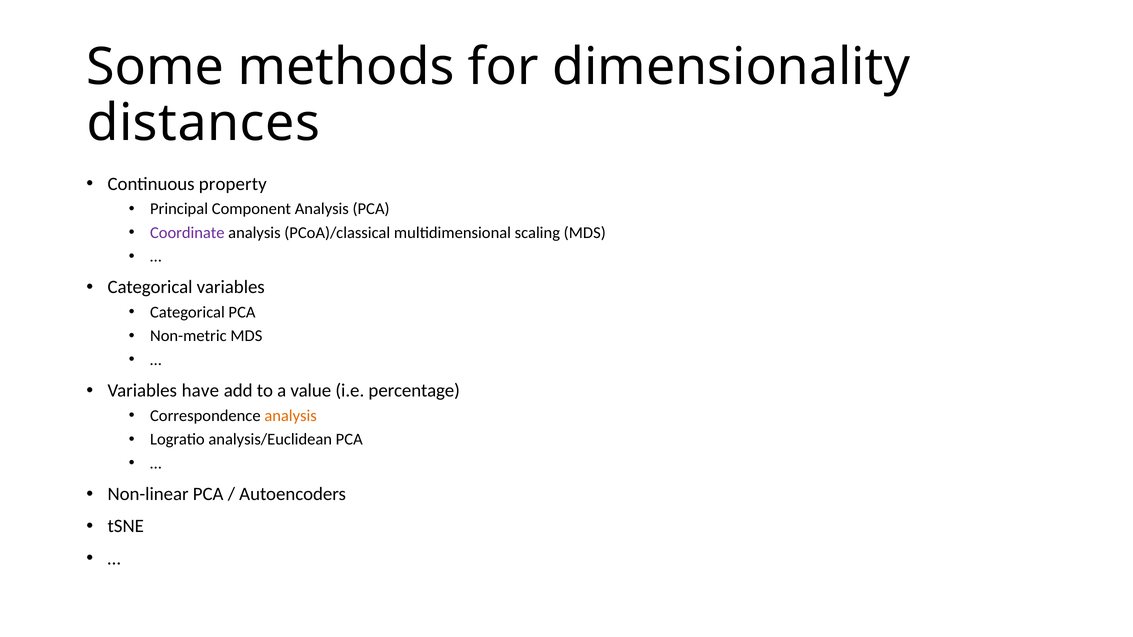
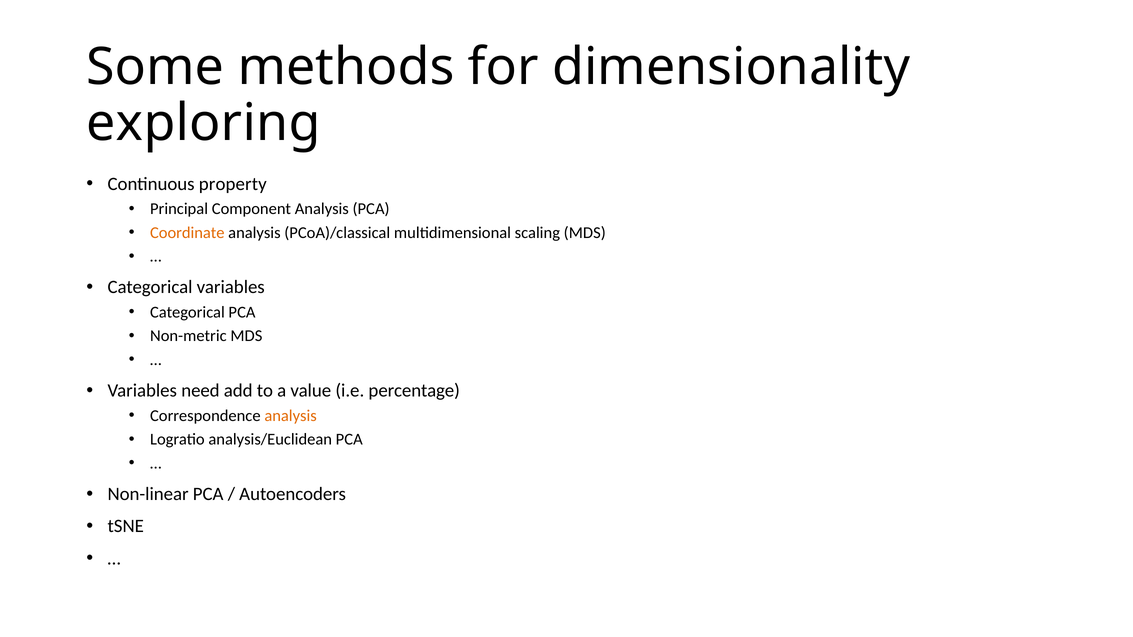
distances: distances -> exploring
Coordinate colour: purple -> orange
have: have -> need
